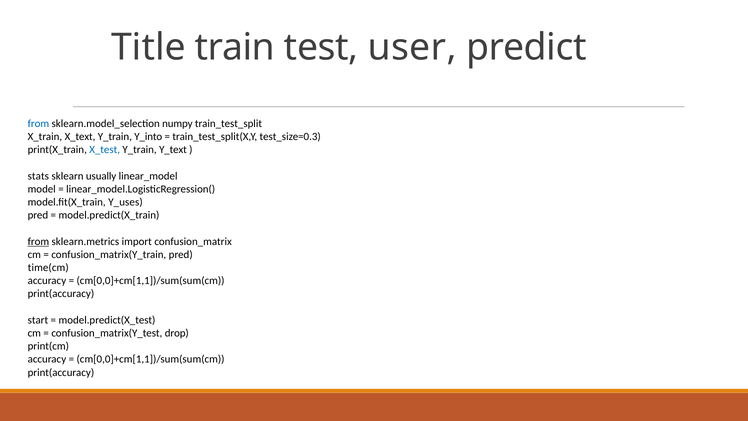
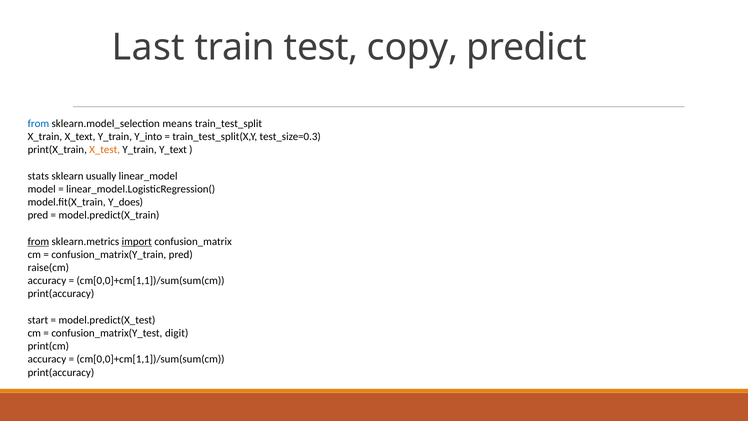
Title: Title -> Last
user: user -> copy
numpy: numpy -> means
X_test colour: blue -> orange
Y_uses: Y_uses -> Y_does
import underline: none -> present
time(cm: time(cm -> raise(cm
drop: drop -> digit
